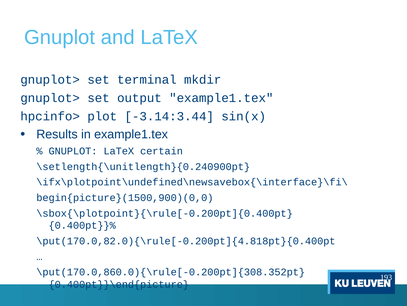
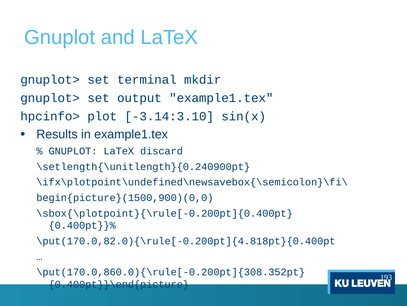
-3.14:3.44: -3.14:3.44 -> -3.14:3.10
certain: certain -> discard
\ifx\plotpoint\undefined\newsavebox{\interface}\fi\: \ifx\plotpoint\undefined\newsavebox{\interface}\fi\ -> \ifx\plotpoint\undefined\newsavebox{\semicolon}\fi\
